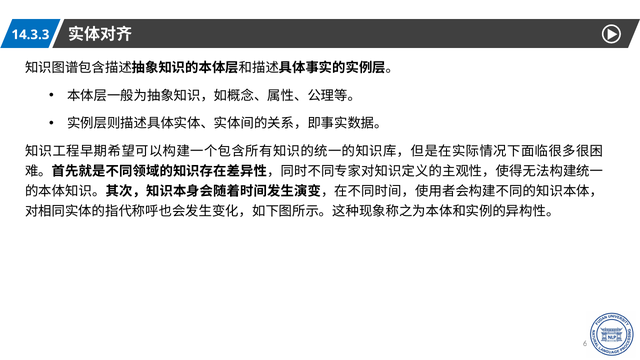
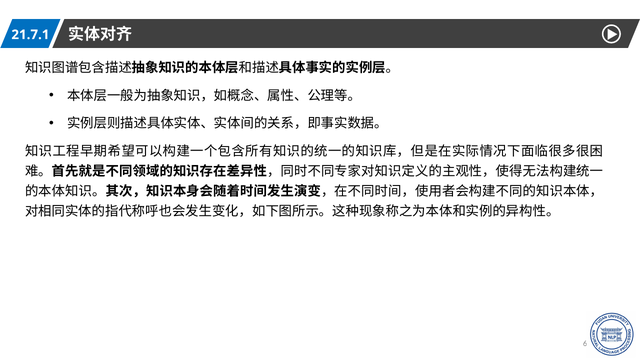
14.3.3: 14.3.3 -> 21.7.1
